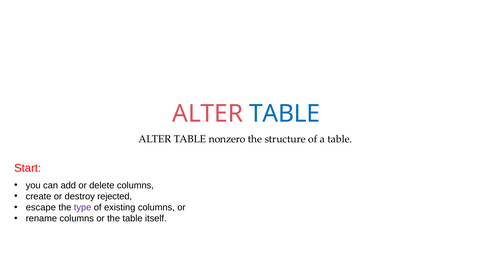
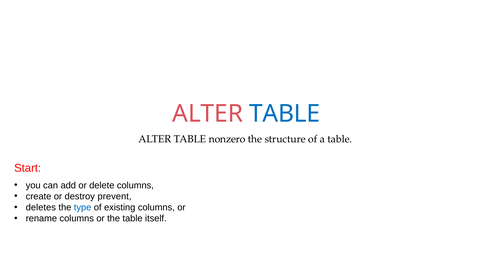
rejected: rejected -> prevent
escape: escape -> deletes
type colour: purple -> blue
